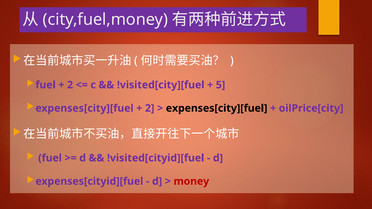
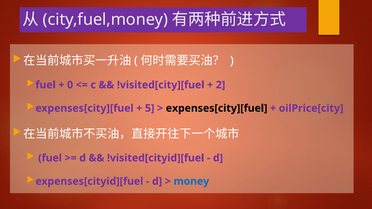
2 at (70, 85): 2 -> 0
5: 5 -> 2
2 at (150, 108): 2 -> 5
money colour: red -> blue
